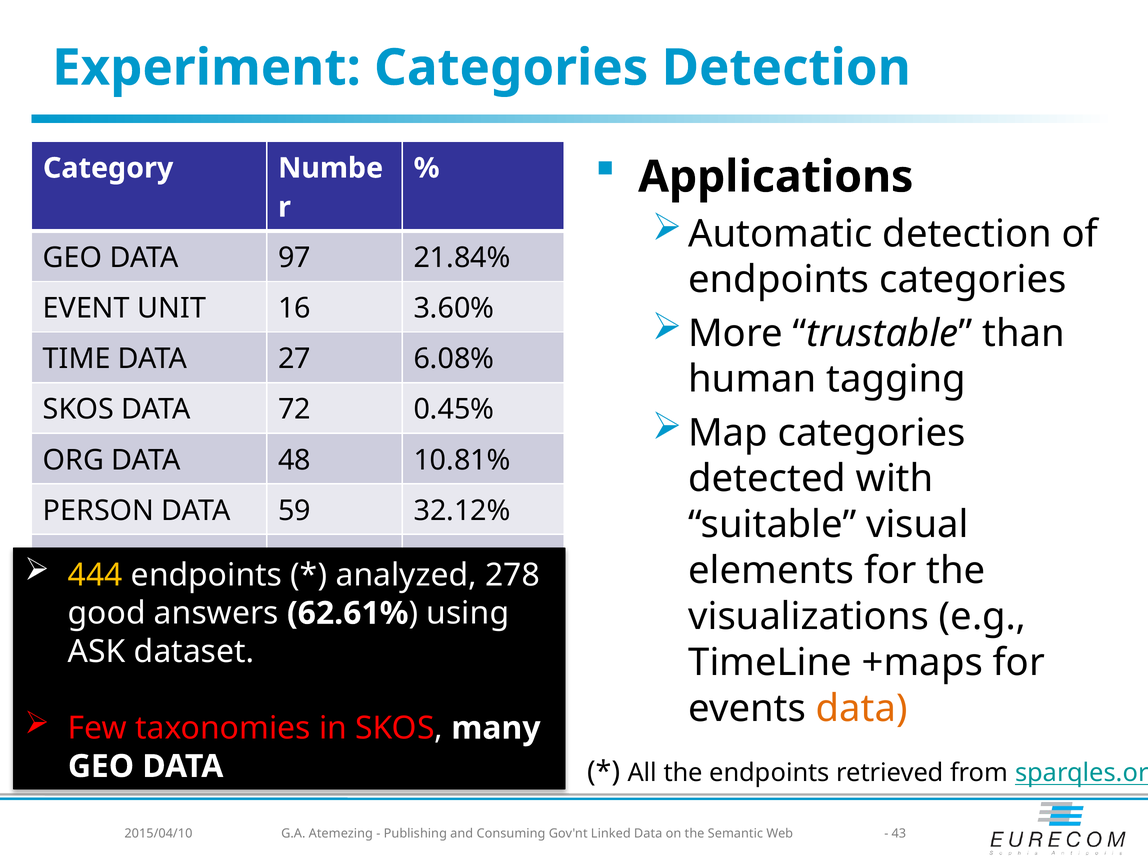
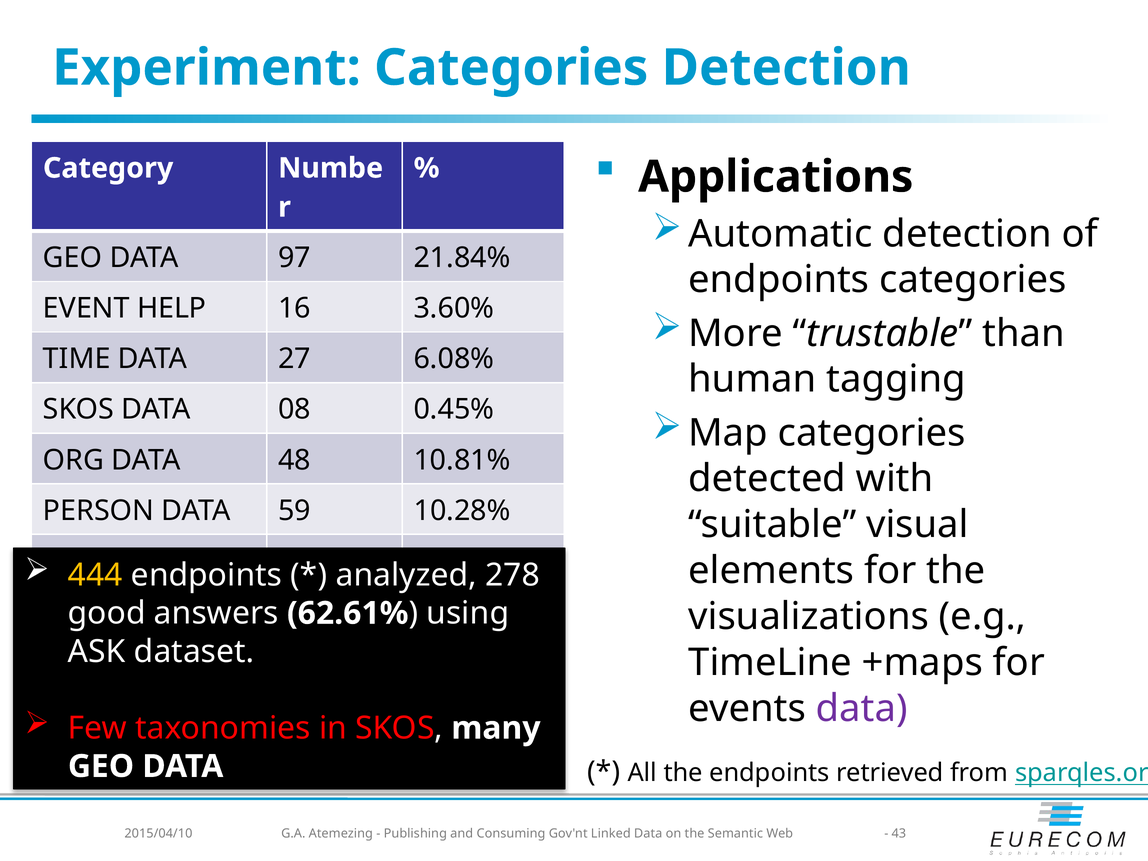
UNIT: UNIT -> HELP
72: 72 -> 08
32.12%: 32.12% -> 10.28%
data at (862, 708) colour: orange -> purple
